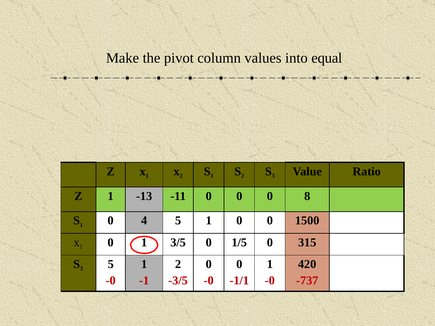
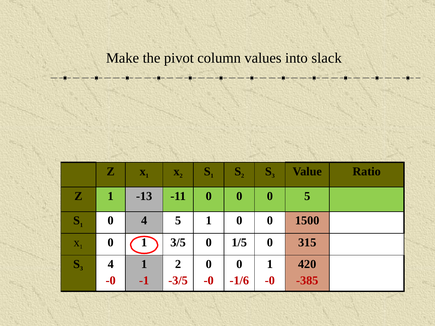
equal: equal -> slack
0 8: 8 -> 5
5 at (111, 264): 5 -> 4
-1/1: -1/1 -> -1/6
-737: -737 -> -385
